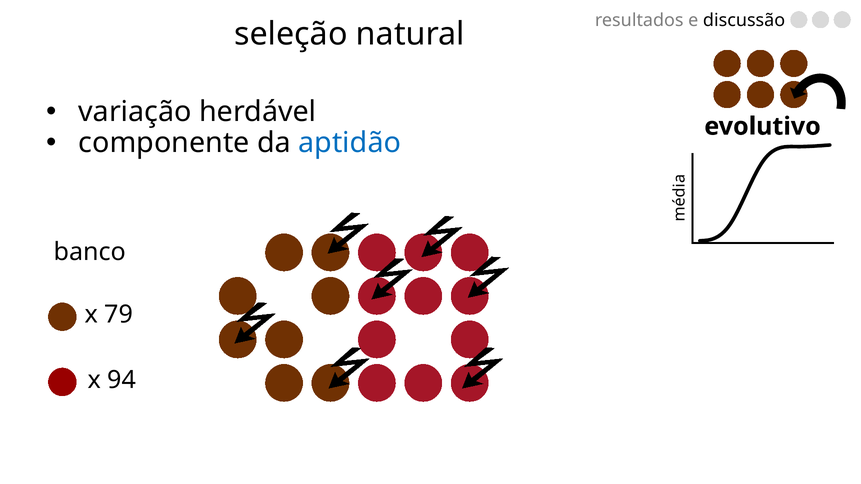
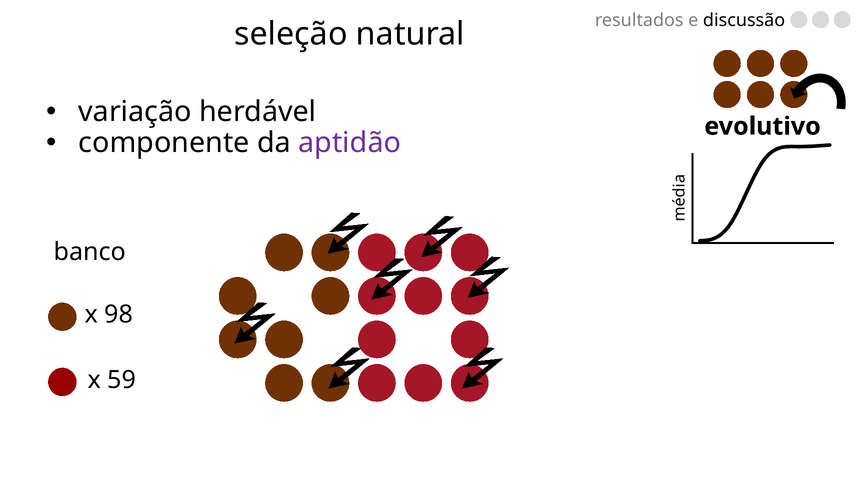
aptidão colour: blue -> purple
79: 79 -> 98
94: 94 -> 59
